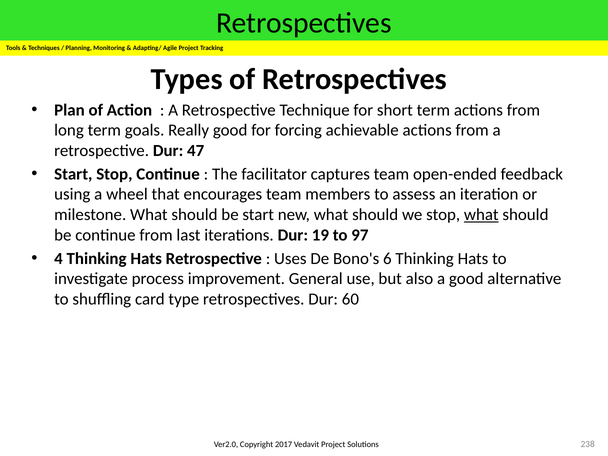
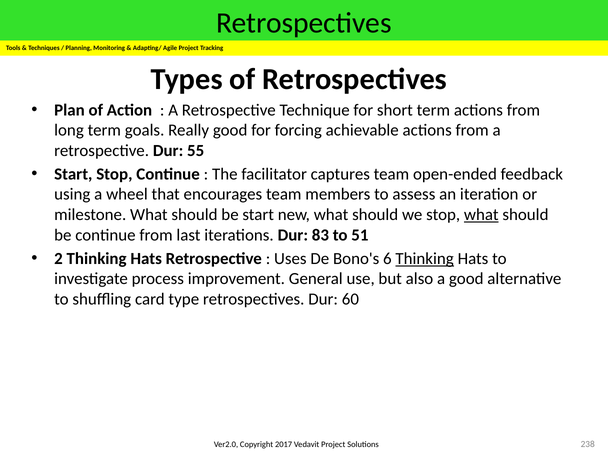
47: 47 -> 55
19: 19 -> 83
97: 97 -> 51
4: 4 -> 2
Thinking at (425, 259) underline: none -> present
